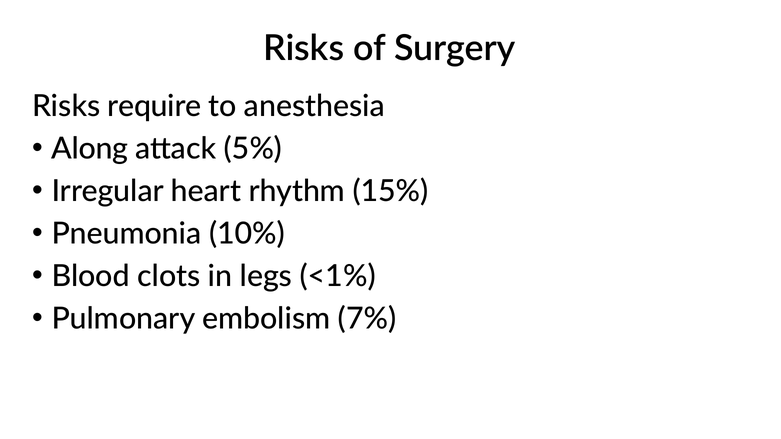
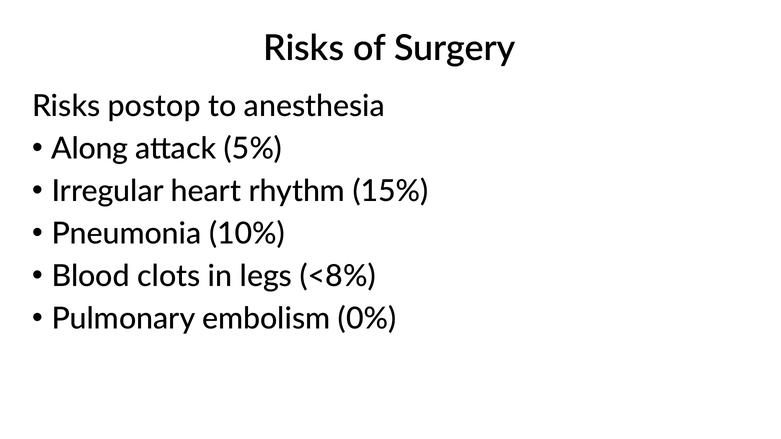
require: require -> postop
<1%: <1% -> <8%
7%: 7% -> 0%
